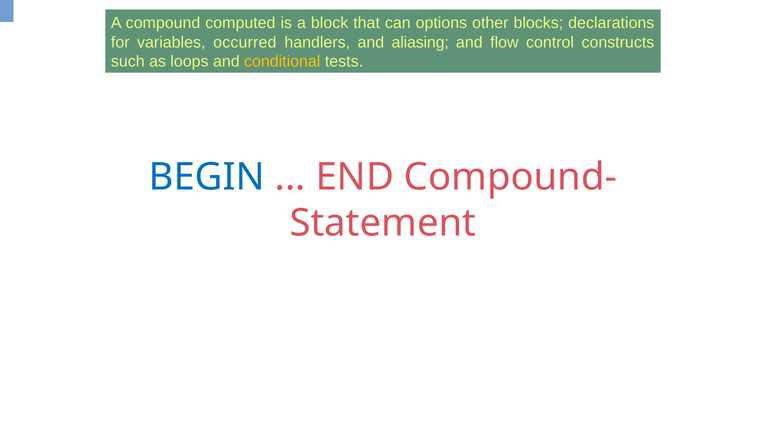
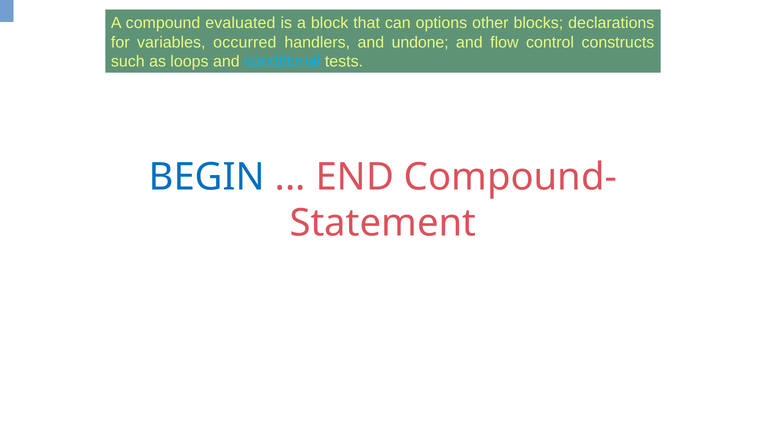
computed: computed -> evaluated
aliasing: aliasing -> undone
conditional colour: yellow -> light blue
